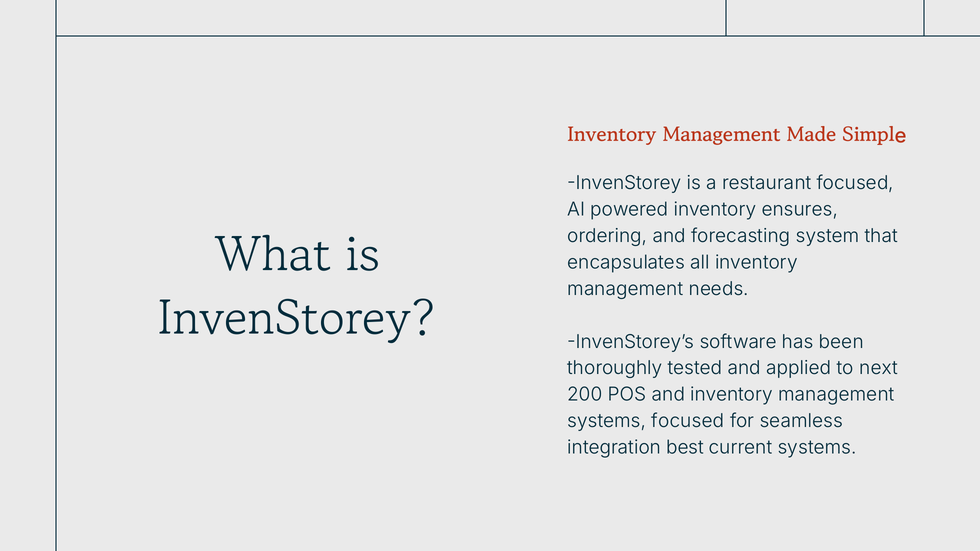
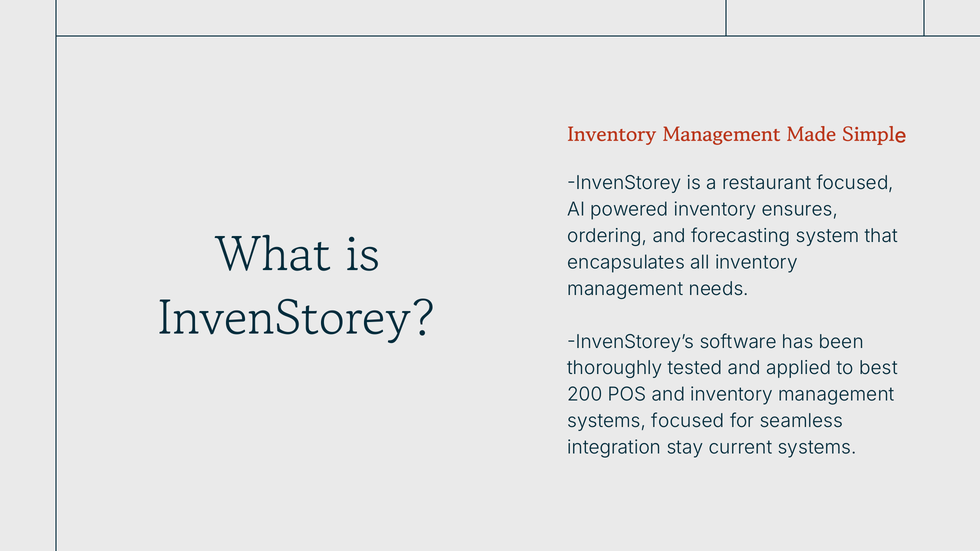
next: next -> best
best: best -> stay
